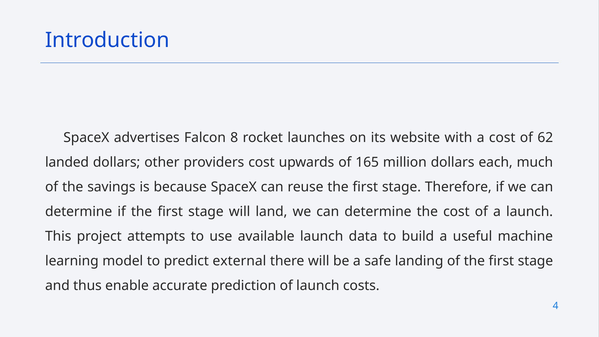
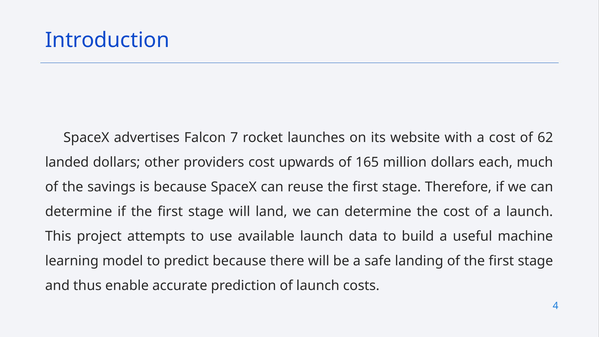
8: 8 -> 7
predict external: external -> because
